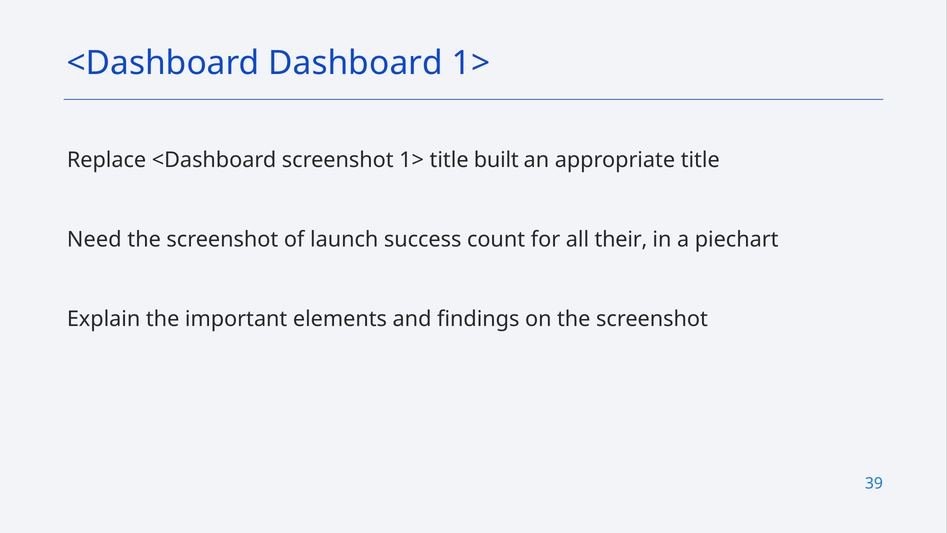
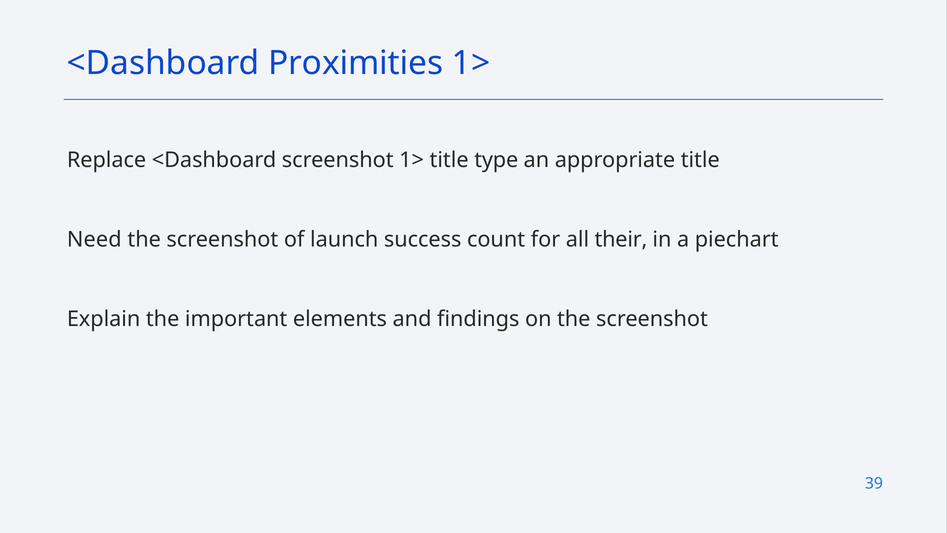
Dashboard: Dashboard -> Proximities
built: built -> type
